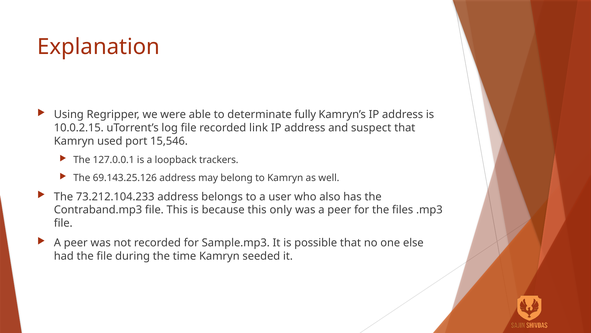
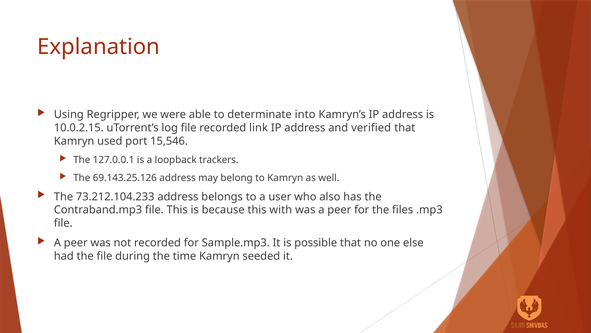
fully: fully -> into
suspect: suspect -> verified
only: only -> with
